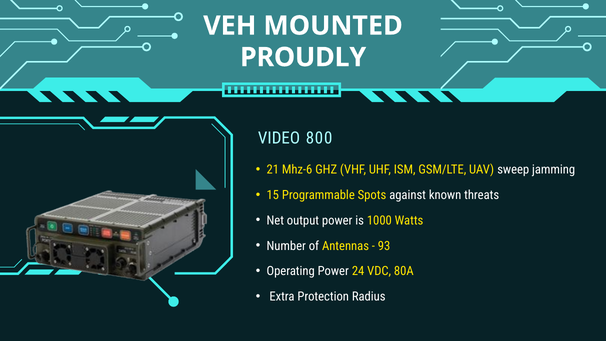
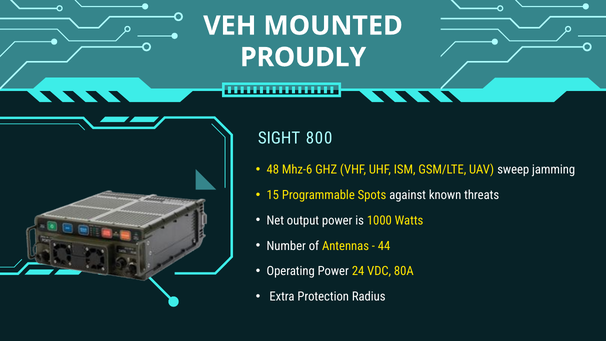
VIDEO: VIDEO -> SIGHT
21: 21 -> 48
93: 93 -> 44
